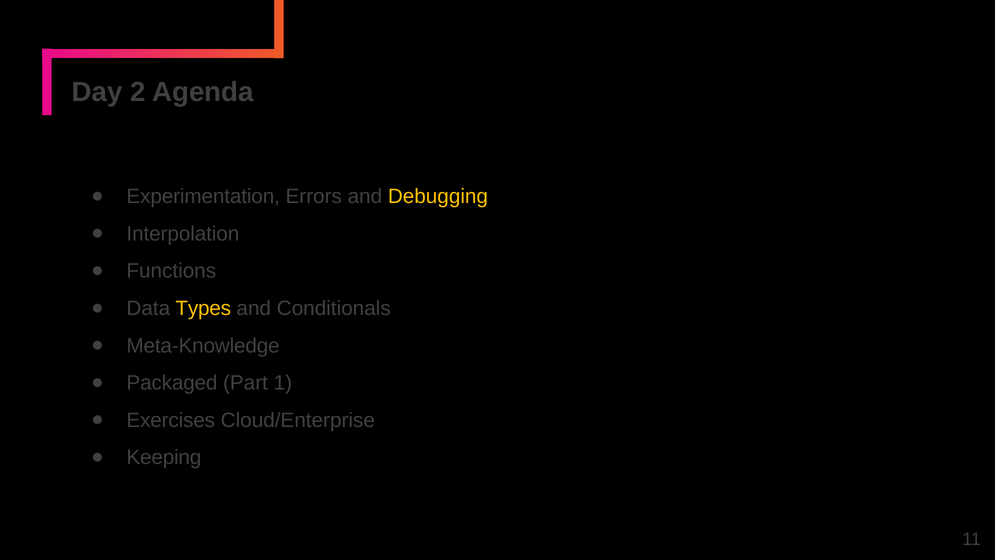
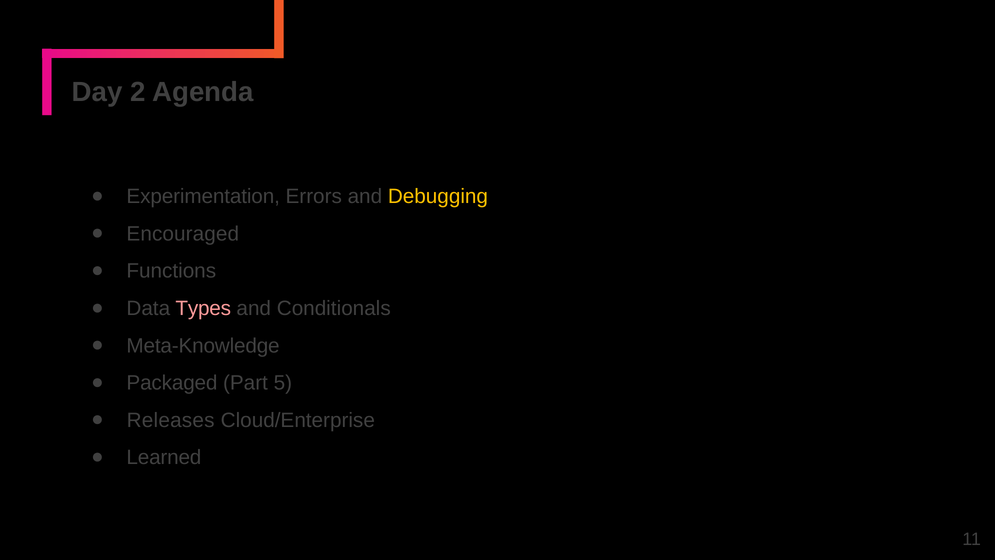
Interpolation: Interpolation -> Encouraged
Types colour: yellow -> pink
1: 1 -> 5
Exercises: Exercises -> Releases
Keeping: Keeping -> Learned
